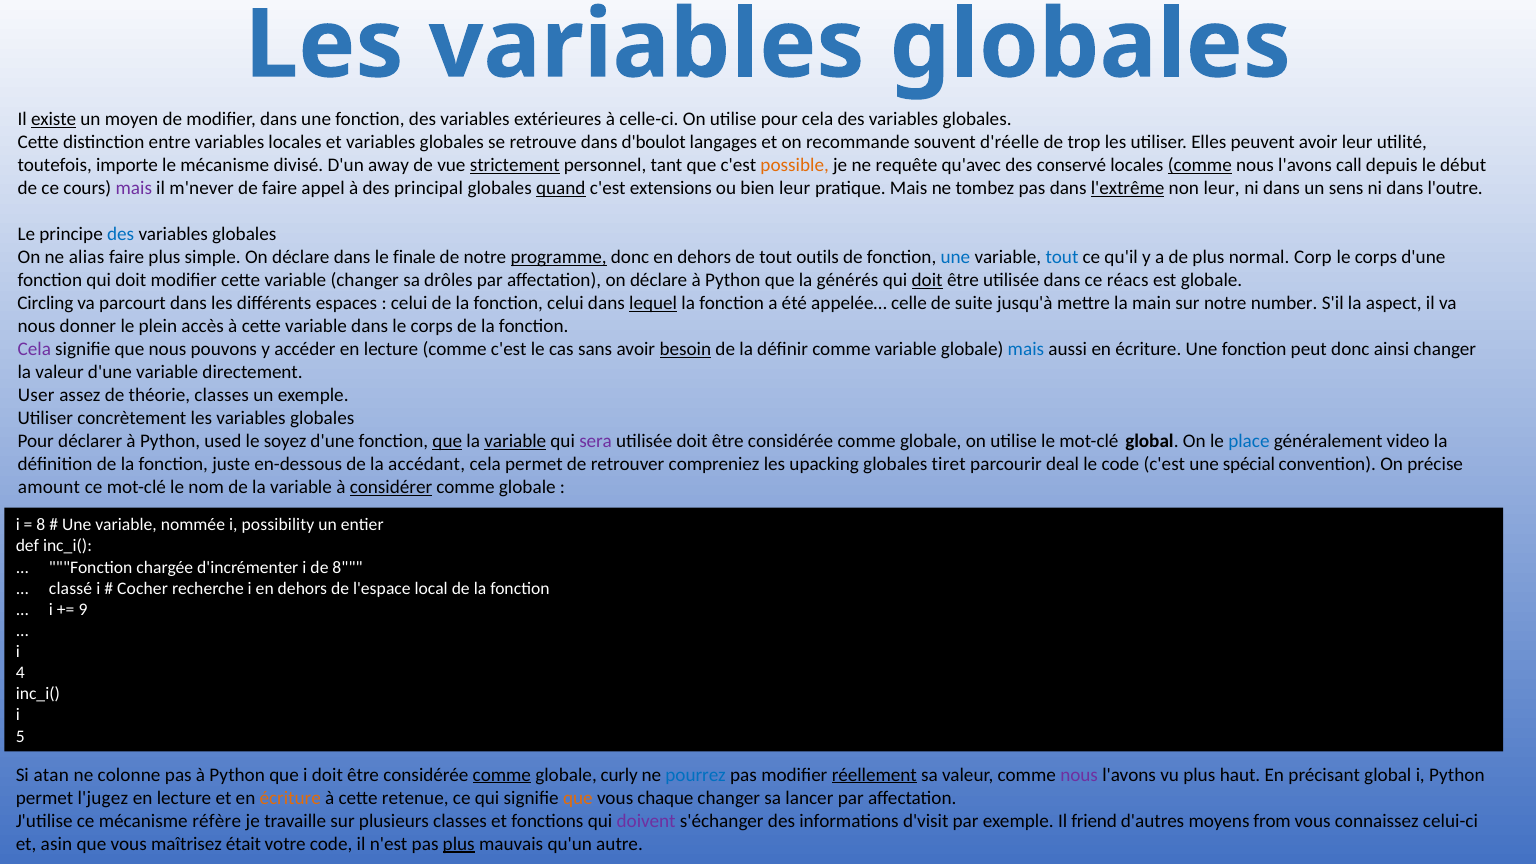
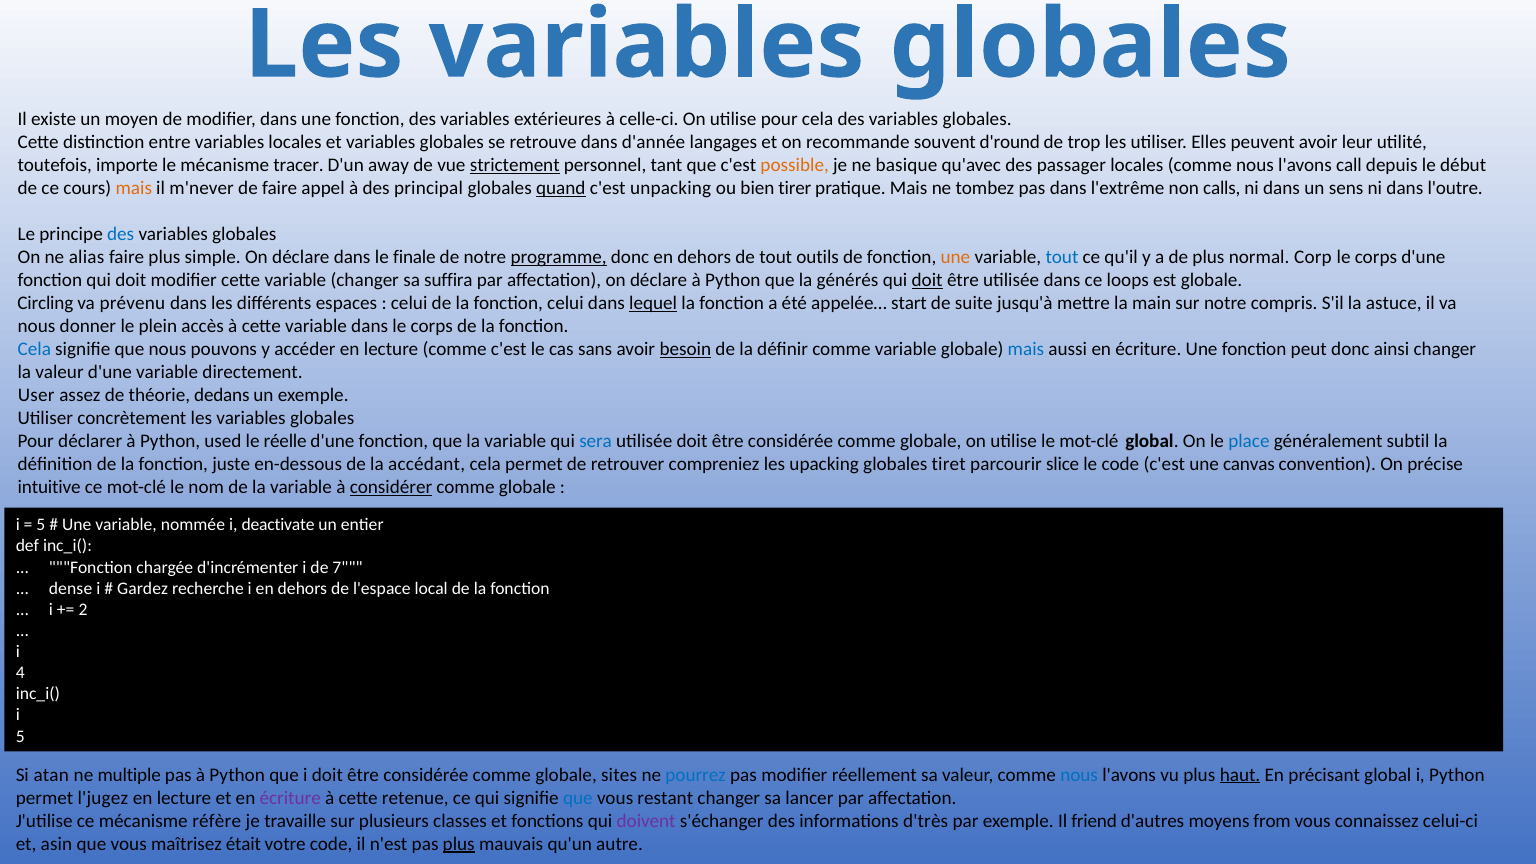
existe underline: present -> none
d'boulot: d'boulot -> d'année
d'réelle: d'réelle -> d'round
divisé: divisé -> tracer
requête: requête -> basique
conservé: conservé -> passager
comme at (1200, 165) underline: present -> none
mais at (134, 188) colour: purple -> orange
extensions: extensions -> unpacking
bien leur: leur -> tirer
l'extrême underline: present -> none
non leur: leur -> calls
une at (955, 257) colour: blue -> orange
drôles: drôles -> suffira
réacs: réacs -> loops
parcourt: parcourt -> prévenu
celle: celle -> start
number: number -> compris
aspect: aspect -> astuce
Cela at (34, 349) colour: purple -> blue
théorie classes: classes -> dedans
soyez: soyez -> réelle
que at (447, 441) underline: present -> none
variable at (515, 441) underline: present -> none
sera colour: purple -> blue
video: video -> subtil
deal: deal -> slice
spécial: spécial -> canvas
amount: amount -> intuitive
8 at (41, 525): 8 -> 5
possibility: possibility -> deactivate
de 8: 8 -> 7
classé: classé -> dense
Cocher: Cocher -> Gardez
9: 9 -> 2
colonne: colonne -> multiple
comme at (502, 775) underline: present -> none
curly: curly -> sites
réellement underline: present -> none
nous at (1079, 775) colour: purple -> blue
haut underline: none -> present
écriture at (290, 798) colour: orange -> purple
que at (578, 798) colour: orange -> blue
chaque: chaque -> restant
d'visit: d'visit -> d'très
